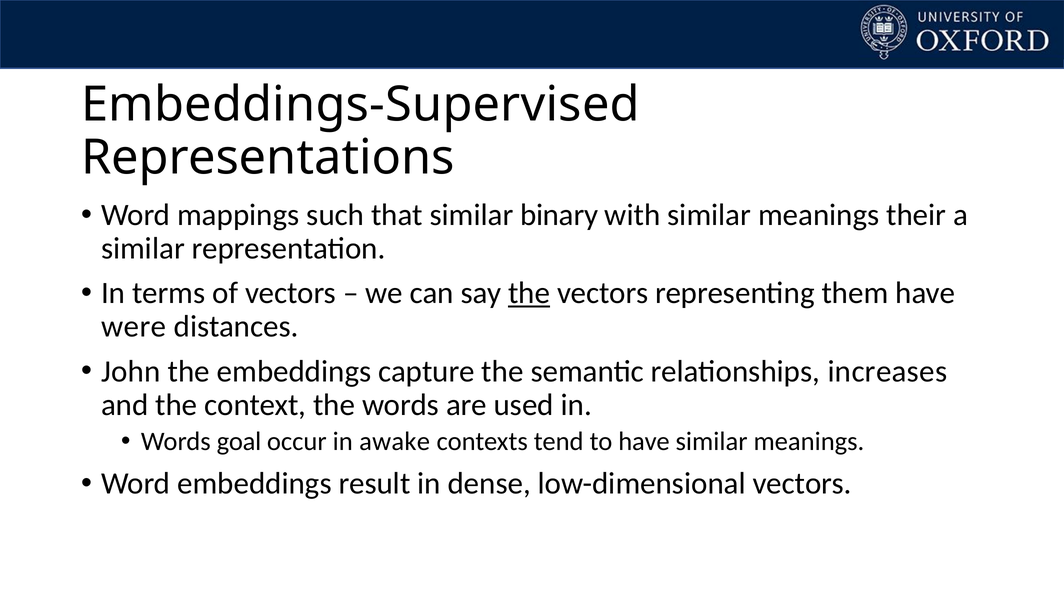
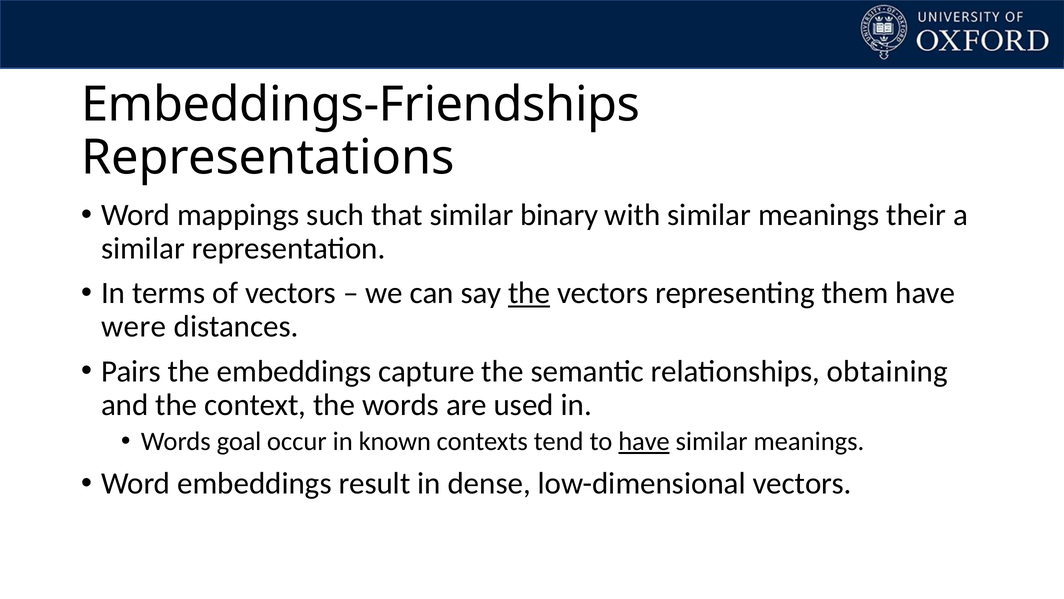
Embeddings-Supervised: Embeddings-Supervised -> Embeddings-Friendships
John: John -> Pairs
increases: increases -> obtaining
awake: awake -> known
have at (644, 441) underline: none -> present
